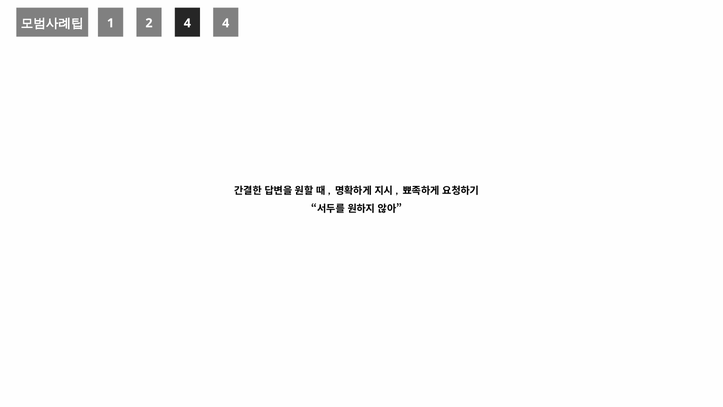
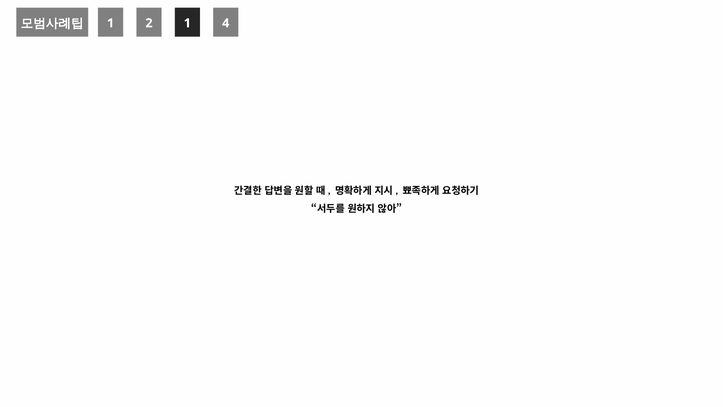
2 4: 4 -> 1
